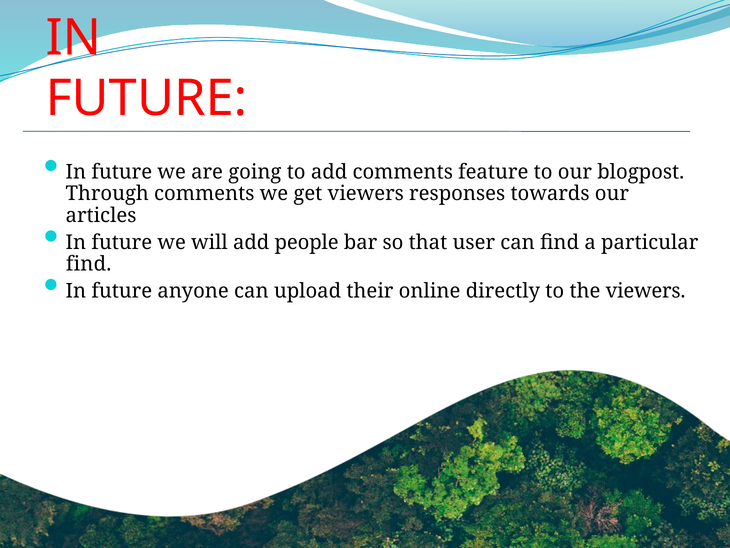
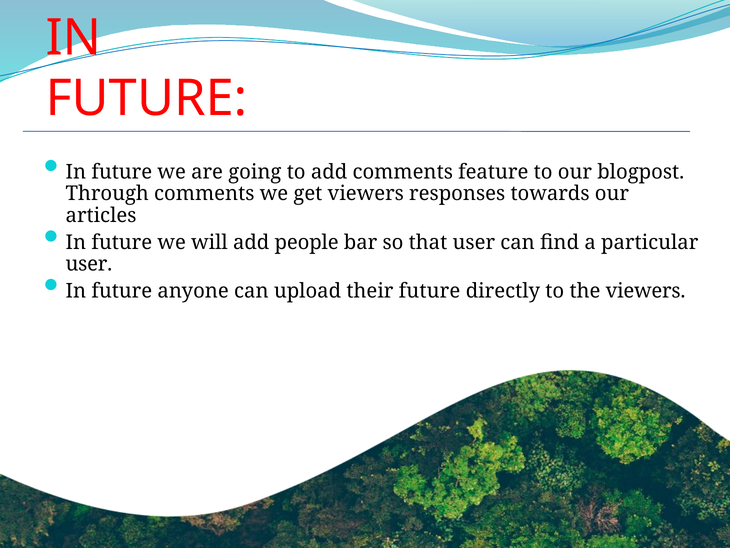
find at (89, 264): find -> user
their online: online -> future
